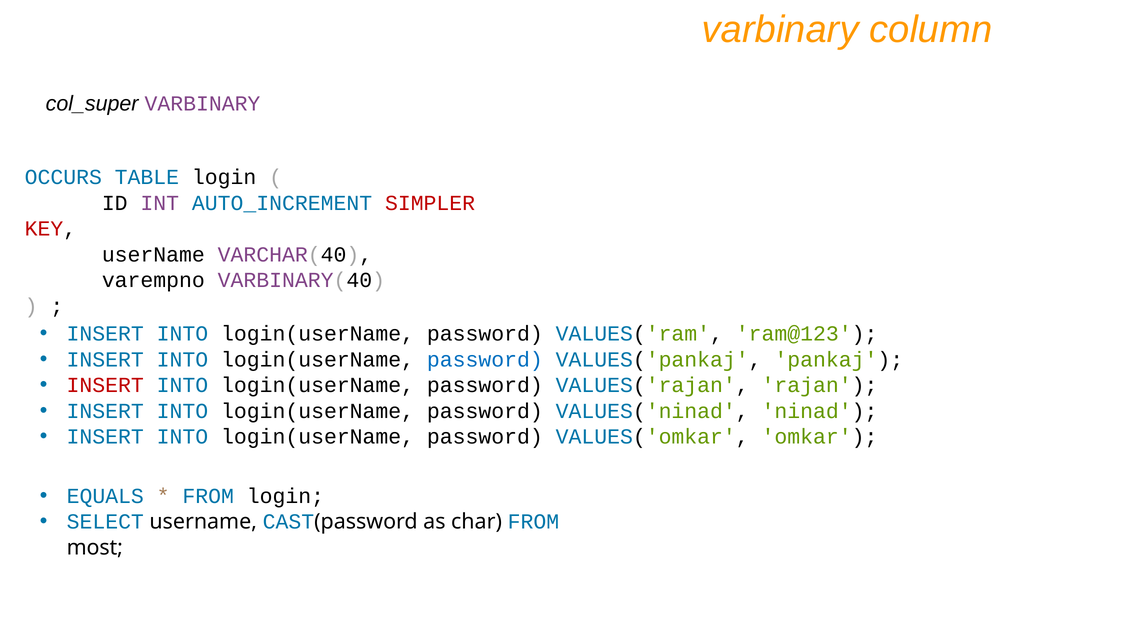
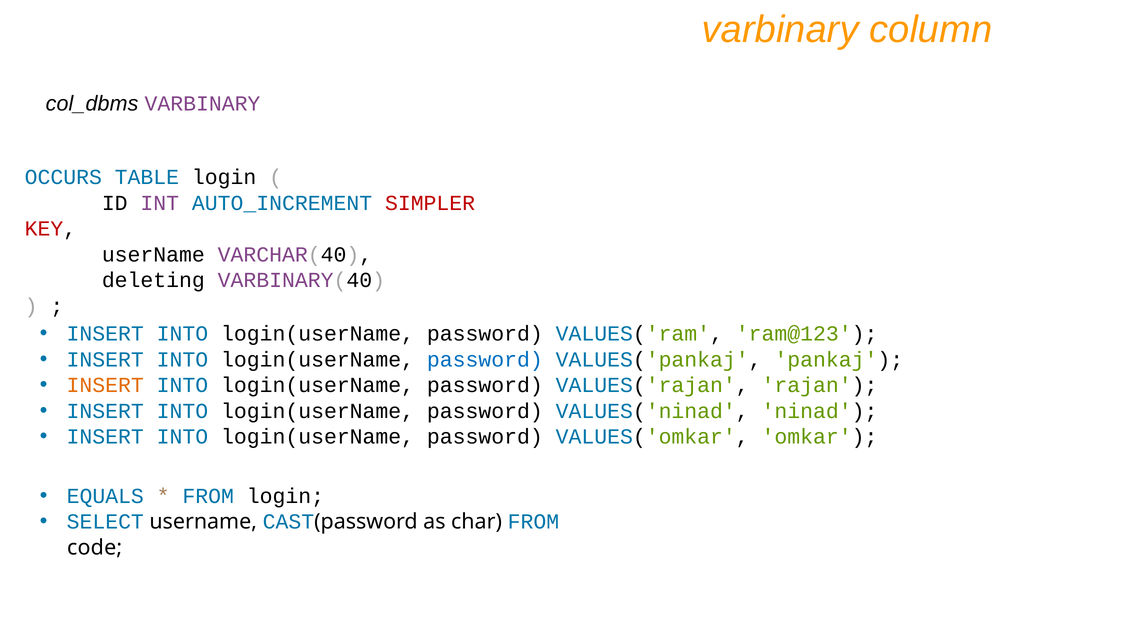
col_super: col_super -> col_dbms
varempno: varempno -> deleting
INSERT at (105, 385) colour: red -> orange
most: most -> code
